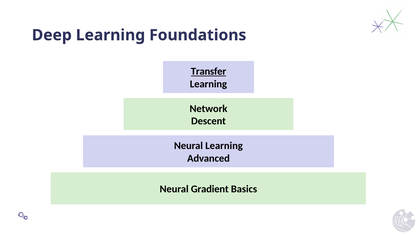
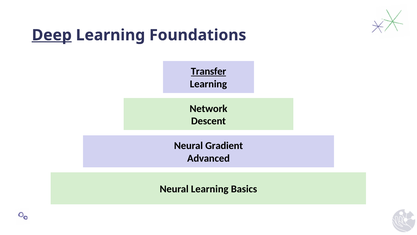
Deep underline: none -> present
Neural Learning: Learning -> Gradient
Neural Gradient: Gradient -> Learning
